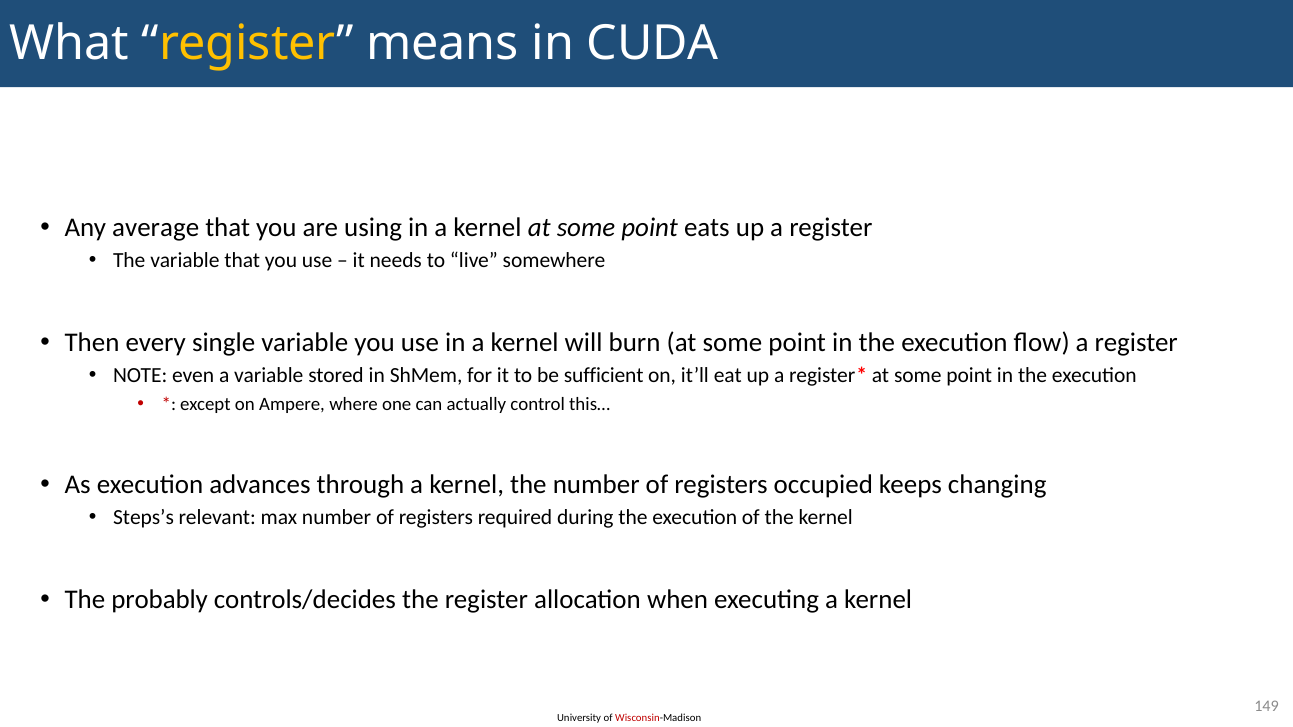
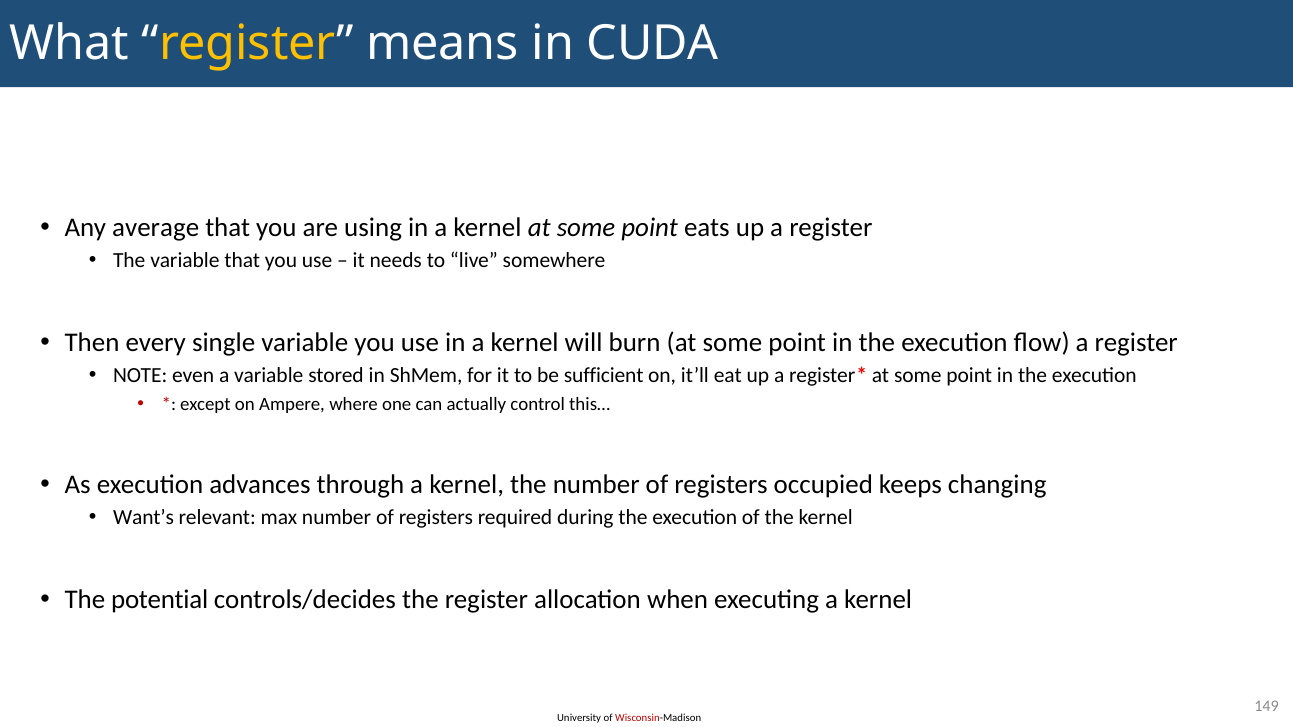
Steps’s: Steps’s -> Want’s
probably: probably -> potential
